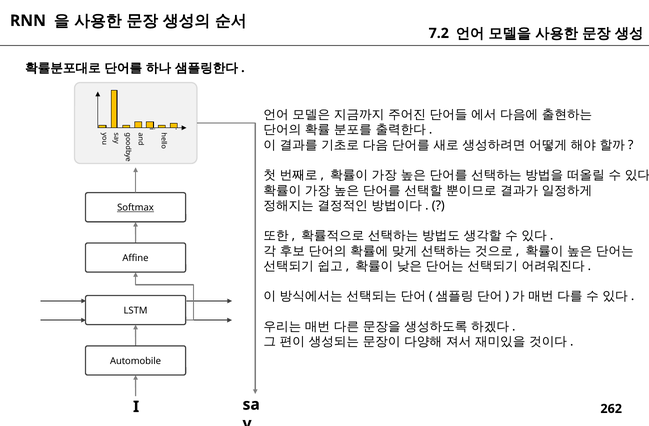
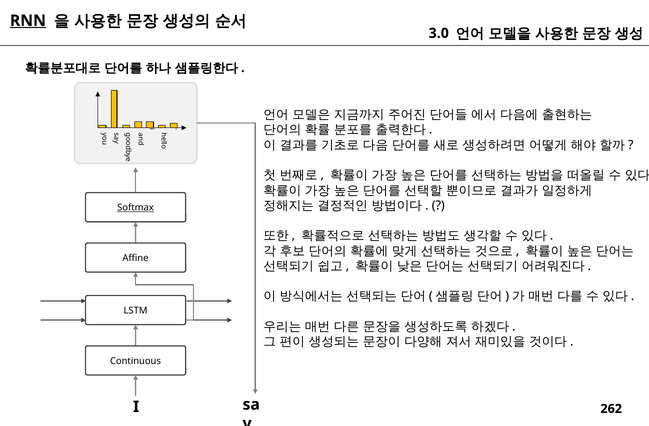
RNN underline: none -> present
7.2: 7.2 -> 3.0
Automobile: Automobile -> Continuous
